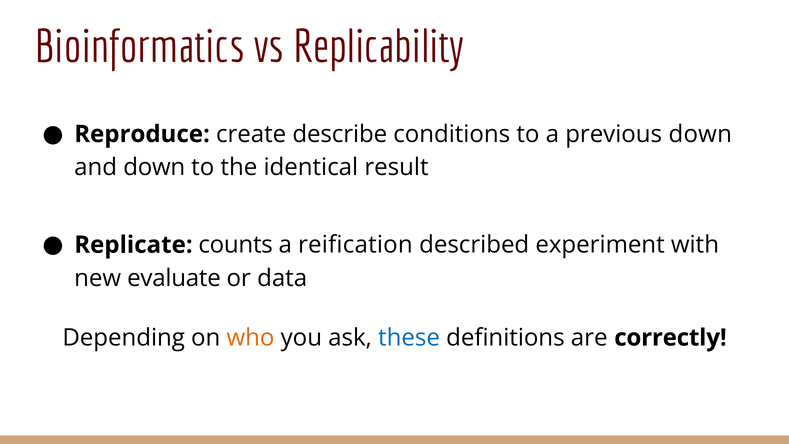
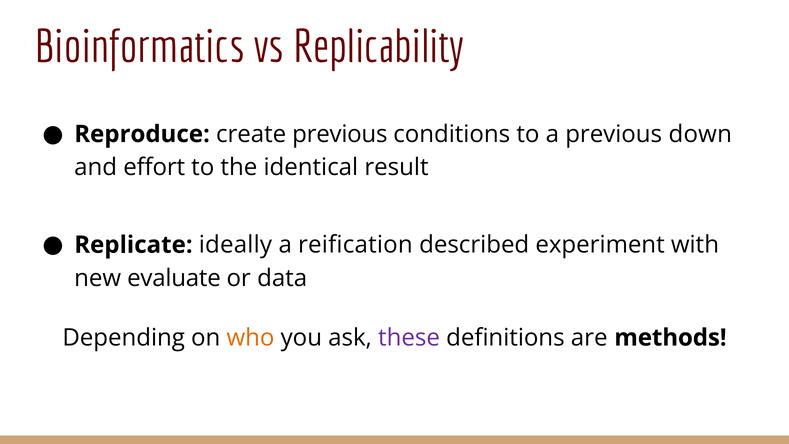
create describe: describe -> previous
and down: down -> effort
counts: counts -> ideally
these colour: blue -> purple
correctly: correctly -> methods
